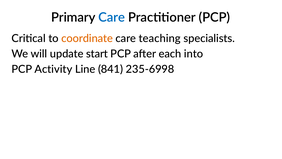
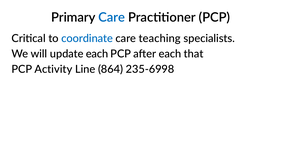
coordinate colour: orange -> blue
update start: start -> each
into: into -> that
841: 841 -> 864
